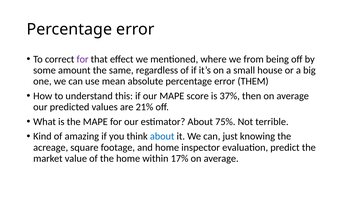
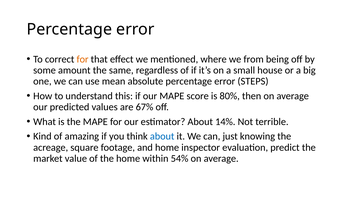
for at (83, 59) colour: purple -> orange
THEM: THEM -> STEPS
37%: 37% -> 80%
21%: 21% -> 67%
75%: 75% -> 14%
17%: 17% -> 54%
